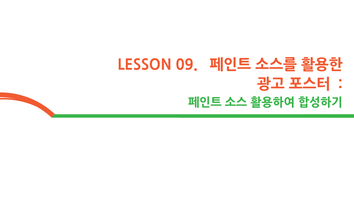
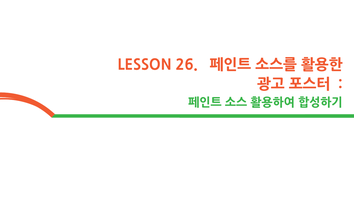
09: 09 -> 26
